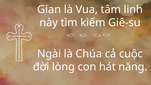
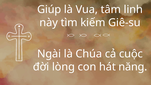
Gian: Gian -> Giúp
